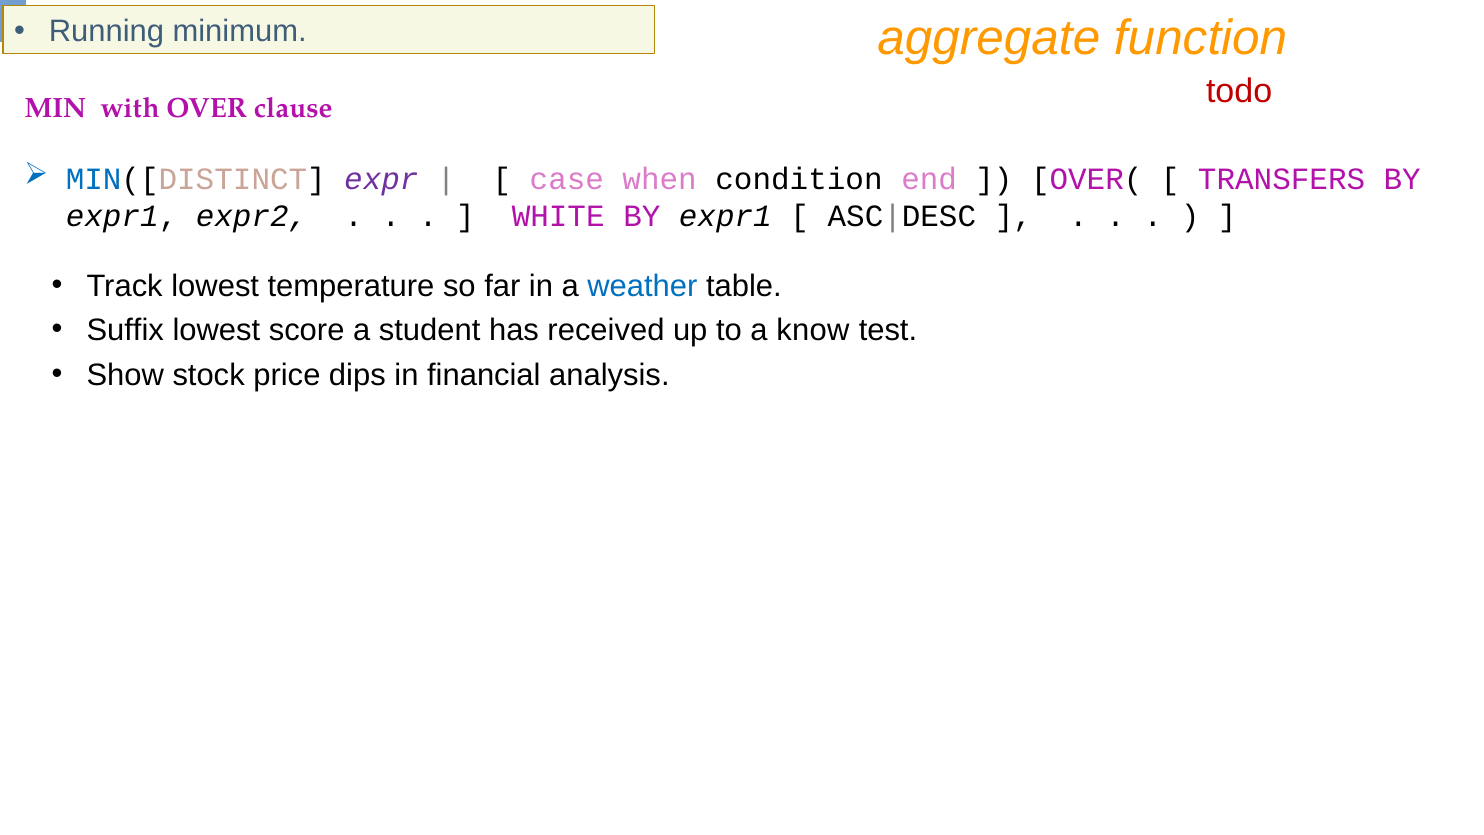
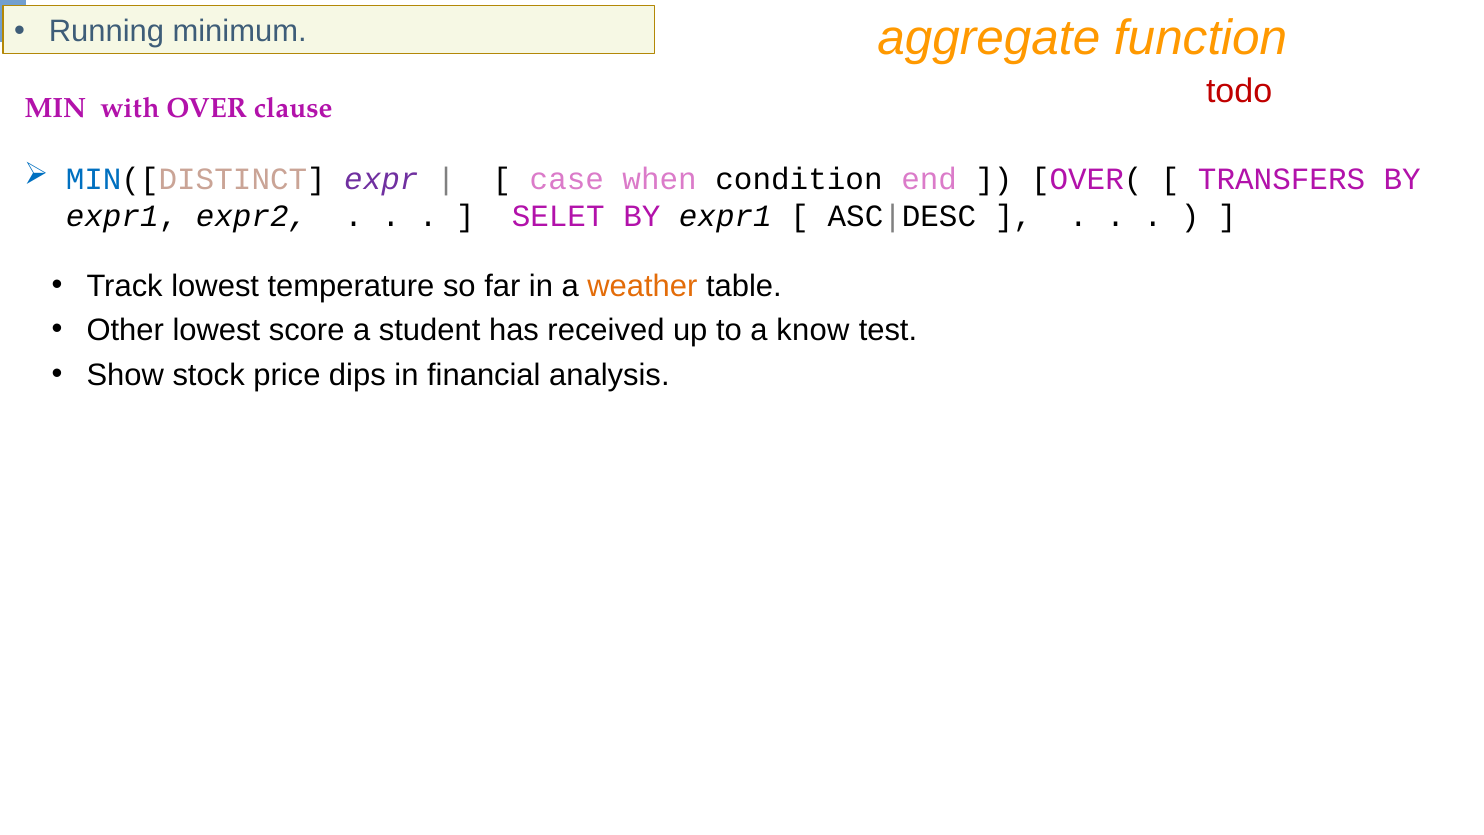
WHITE: WHITE -> SELET
weather colour: blue -> orange
Suffix: Suffix -> Other
